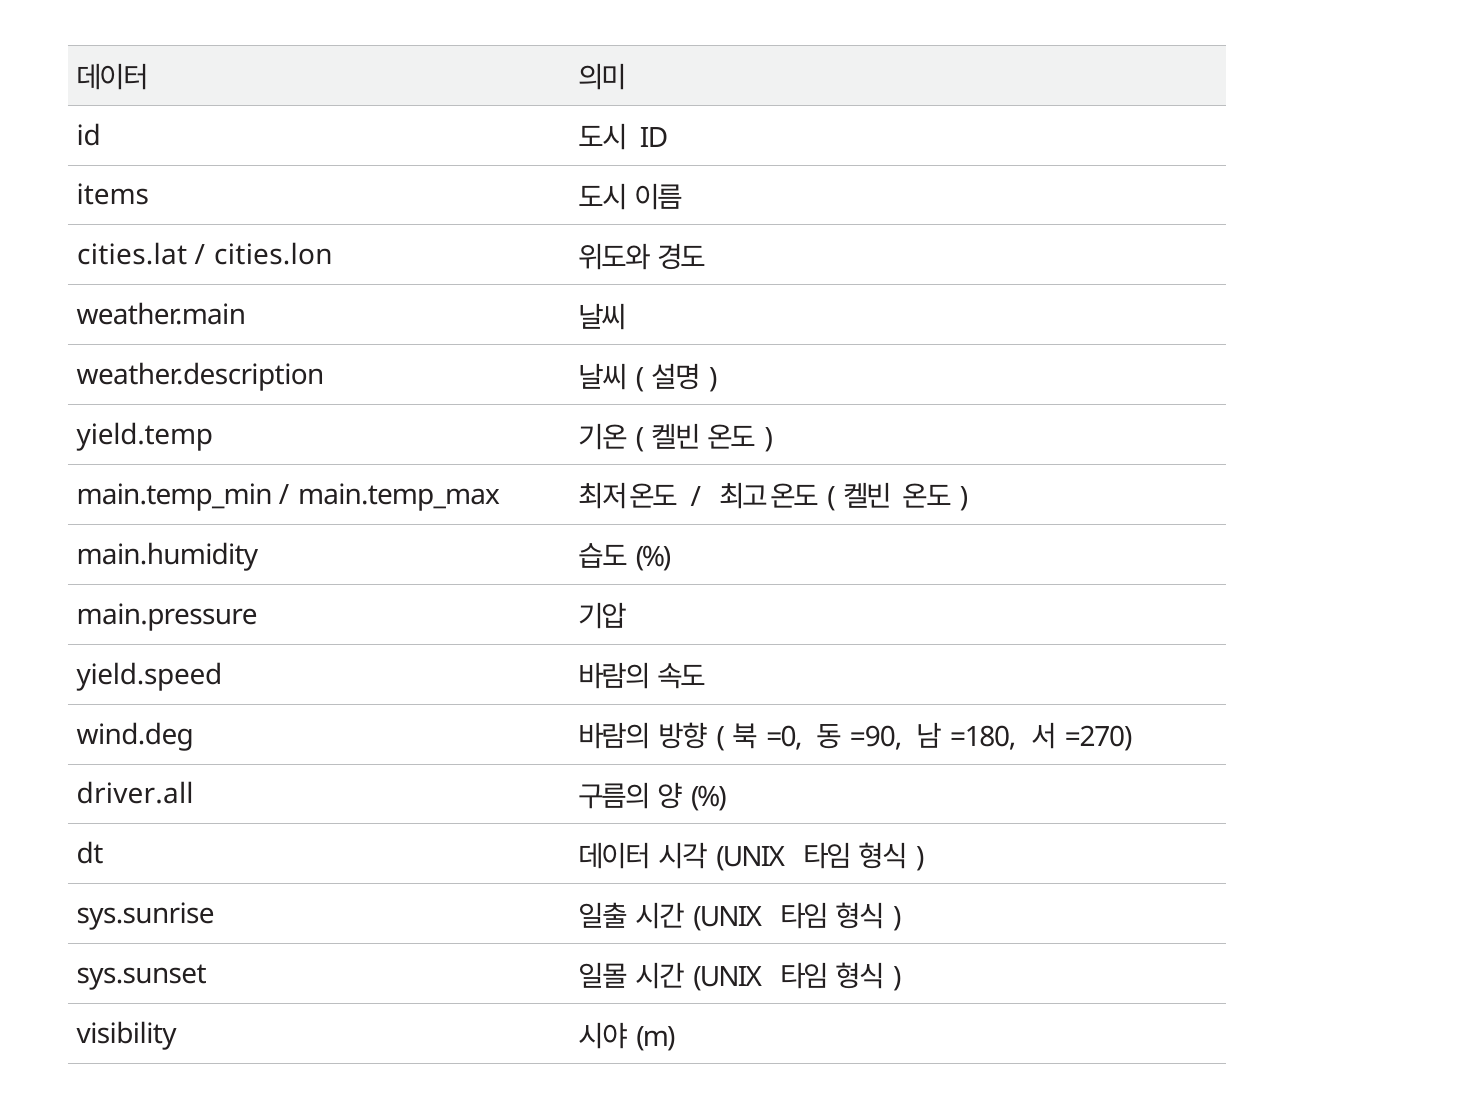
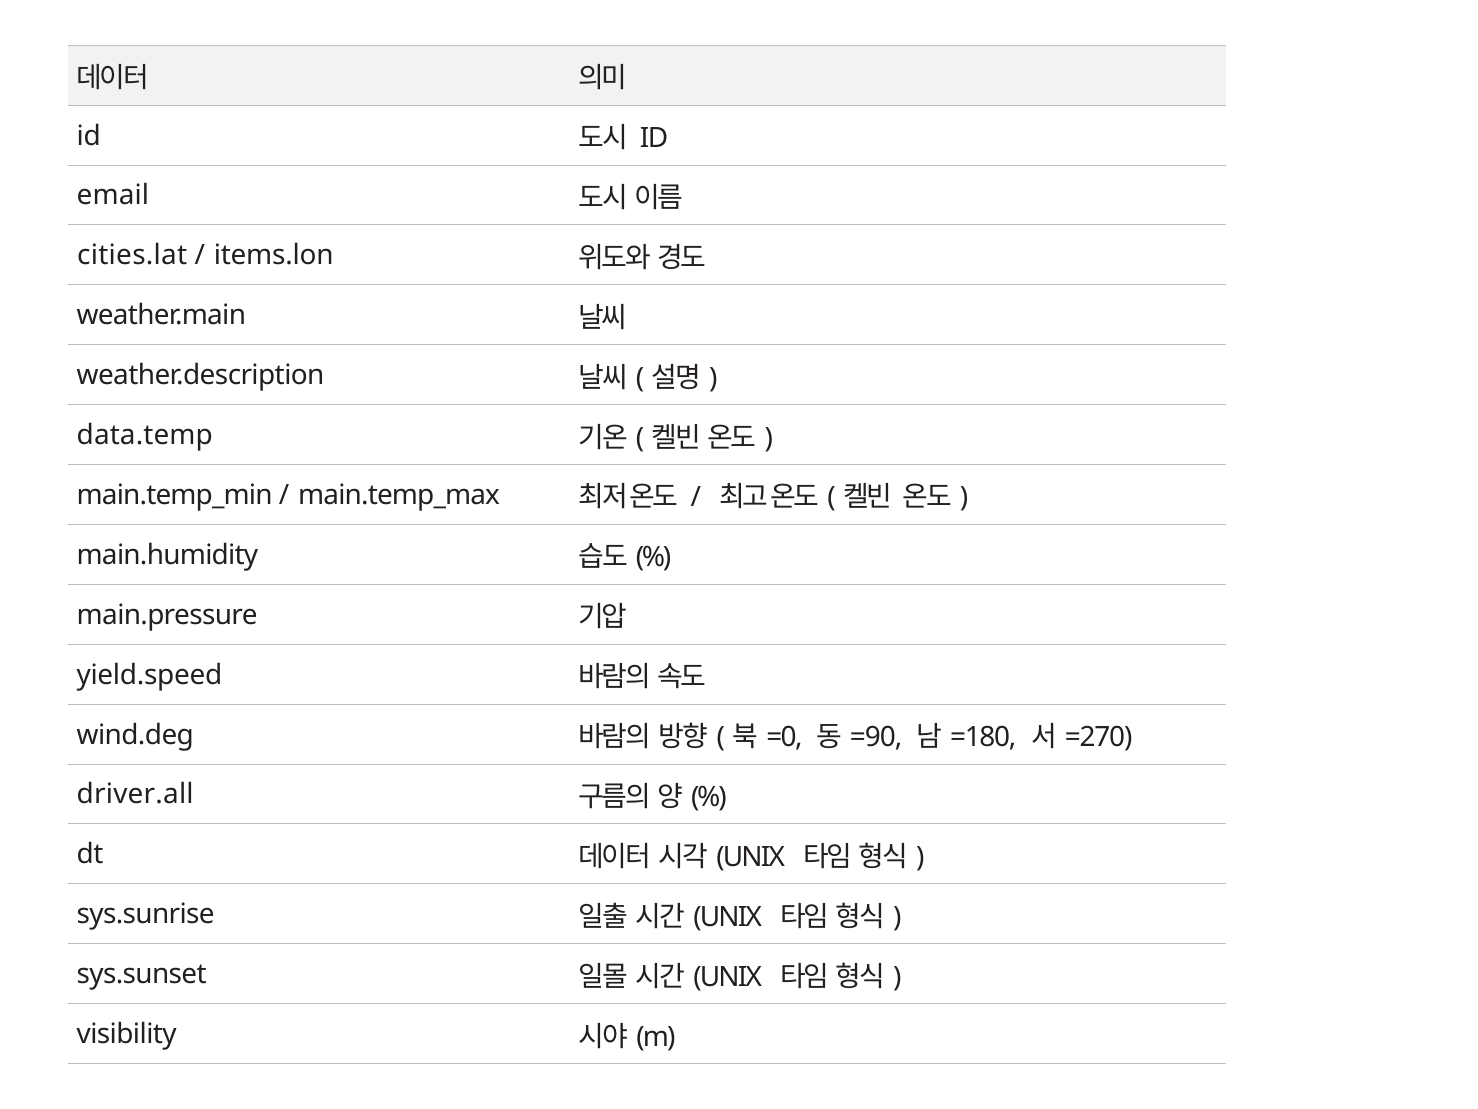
items: items -> email
cities.lon: cities.lon -> items.lon
yield.temp: yield.temp -> data.temp
